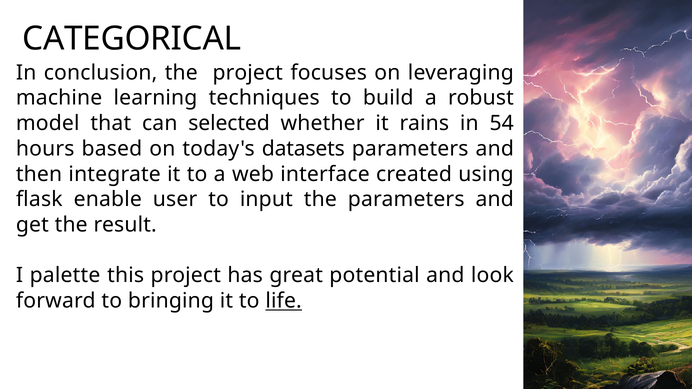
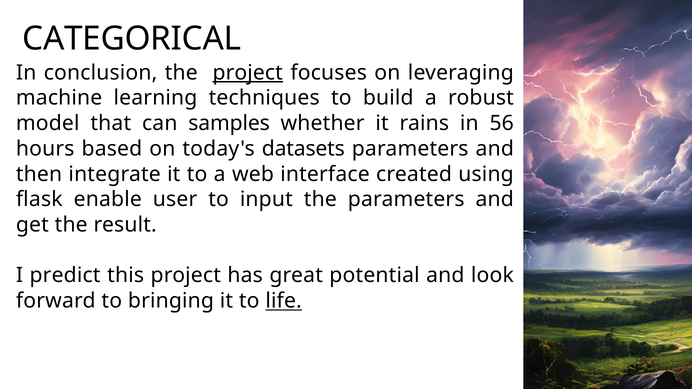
project at (248, 73) underline: none -> present
selected: selected -> samples
54: 54 -> 56
palette: palette -> predict
